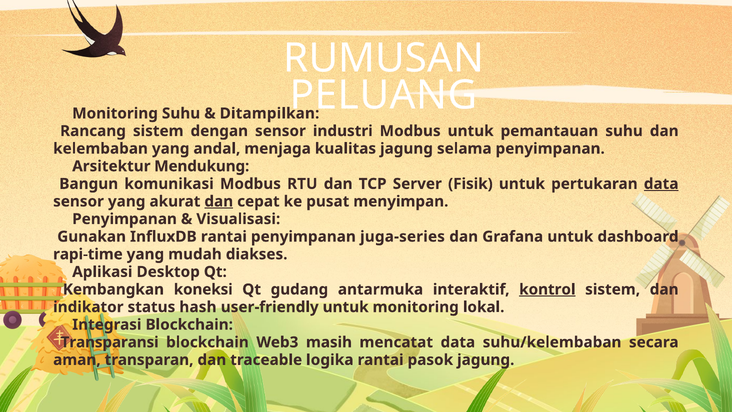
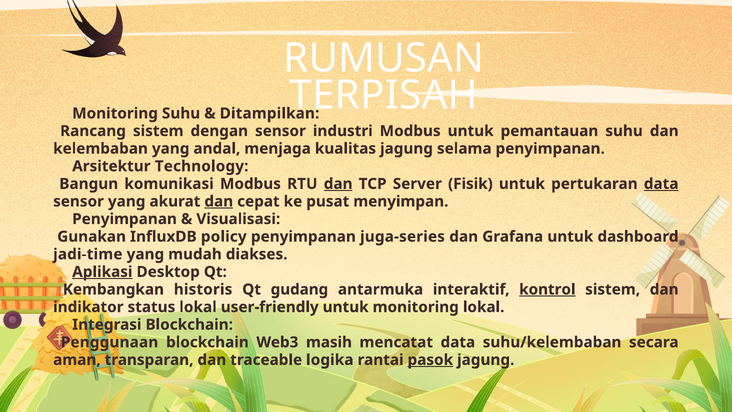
PELUANG: PELUANG -> TERPISAH
Mendukung: Mendukung -> Technology
dan at (338, 184) underline: none -> present
InfluxDB rantai: rantai -> policy
rapi-time: rapi-time -> jadi-time
Aplikasi underline: none -> present
koneksi: koneksi -> historis
status hash: hash -> lokal
Transparansi: Transparansi -> Penggunaan
pasok underline: none -> present
